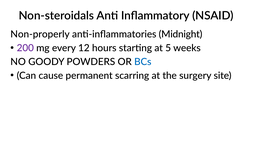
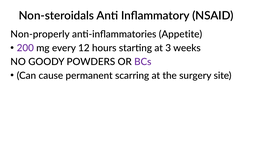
Midnight: Midnight -> Appetite
5: 5 -> 3
BCs colour: blue -> purple
